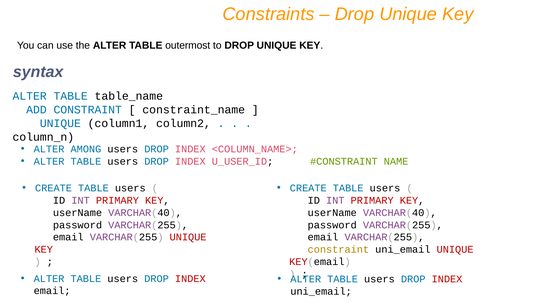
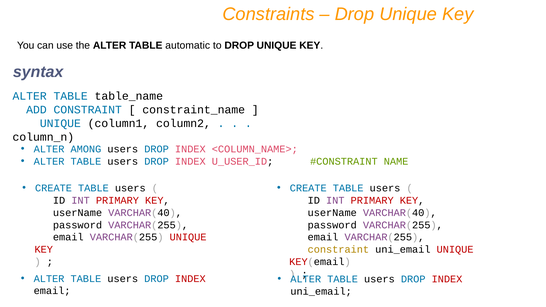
outermost: outermost -> automatic
